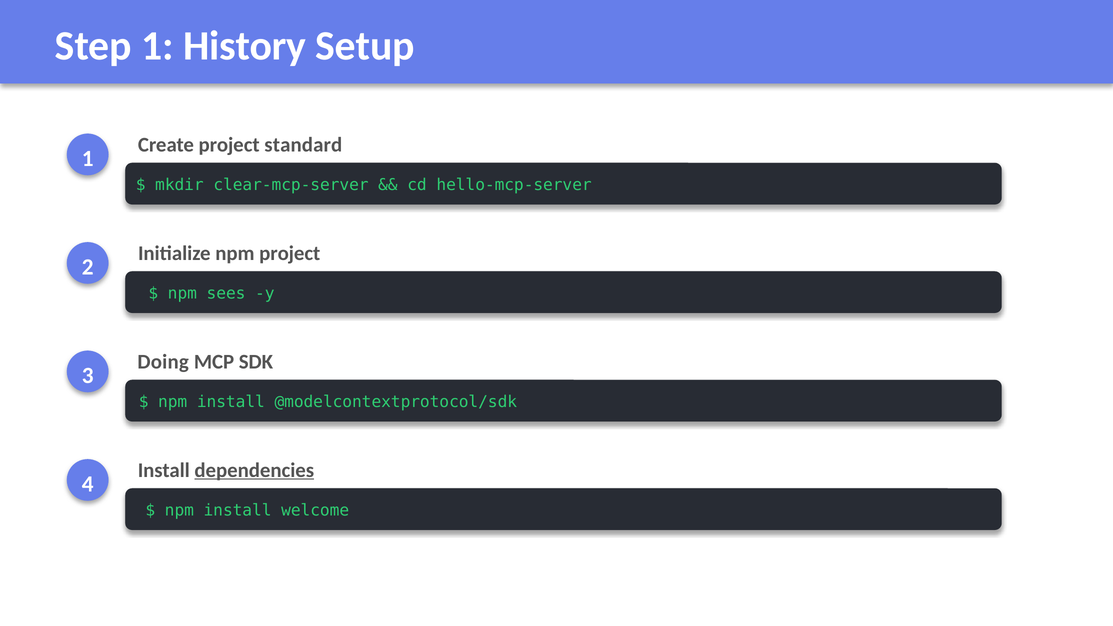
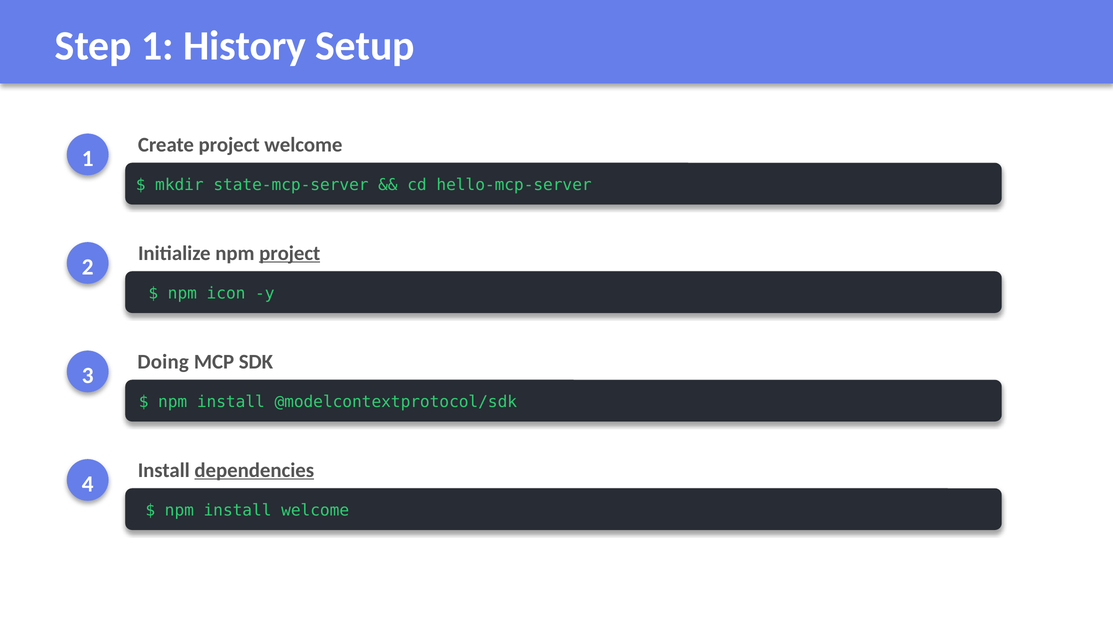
project standard: standard -> welcome
clear-mcp-server: clear-mcp-server -> state-mcp-server
project at (290, 253) underline: none -> present
sees: sees -> icon
